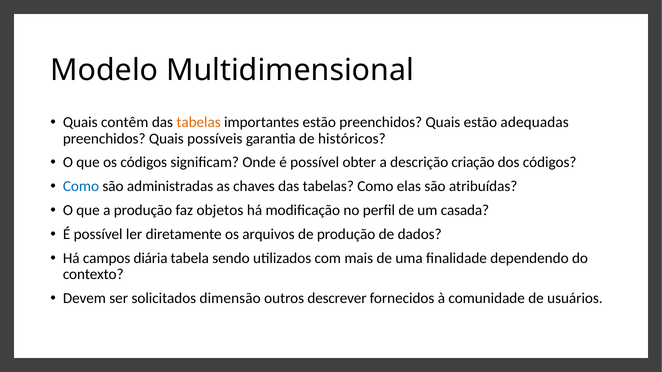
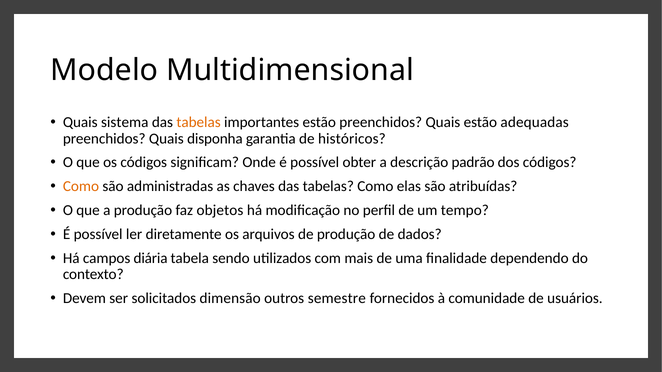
contêm: contêm -> sistema
possíveis: possíveis -> disponha
criação: criação -> padrão
Como at (81, 187) colour: blue -> orange
casada: casada -> tempo
descrever: descrever -> semestre
